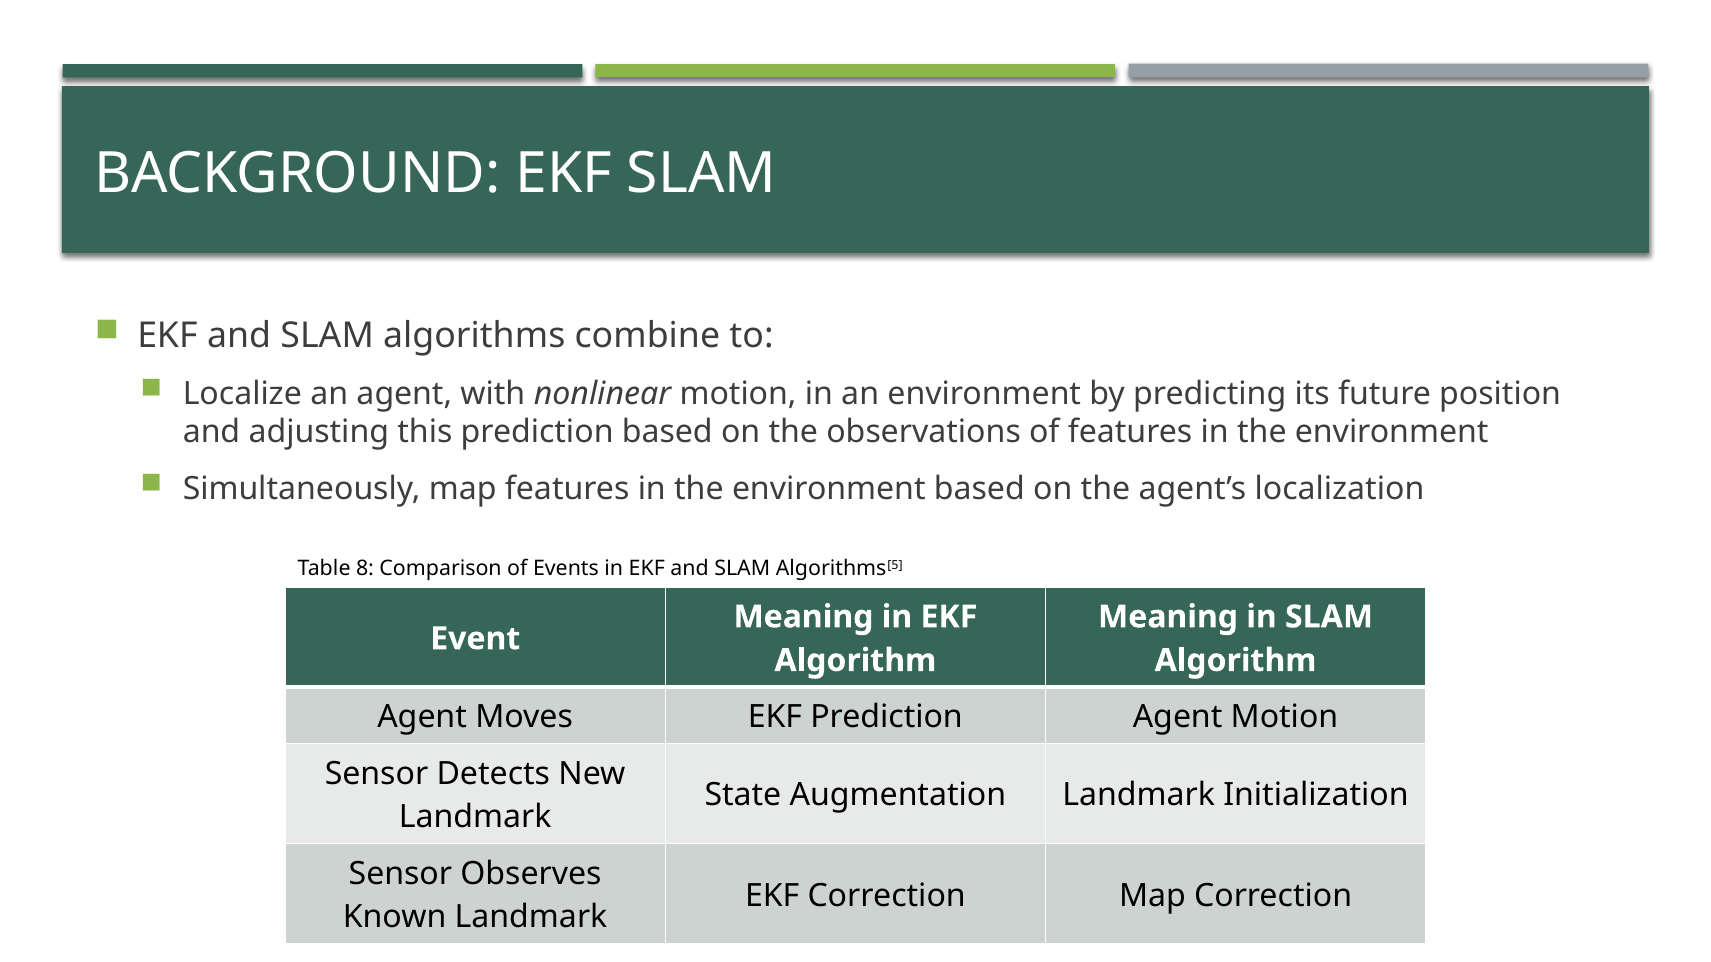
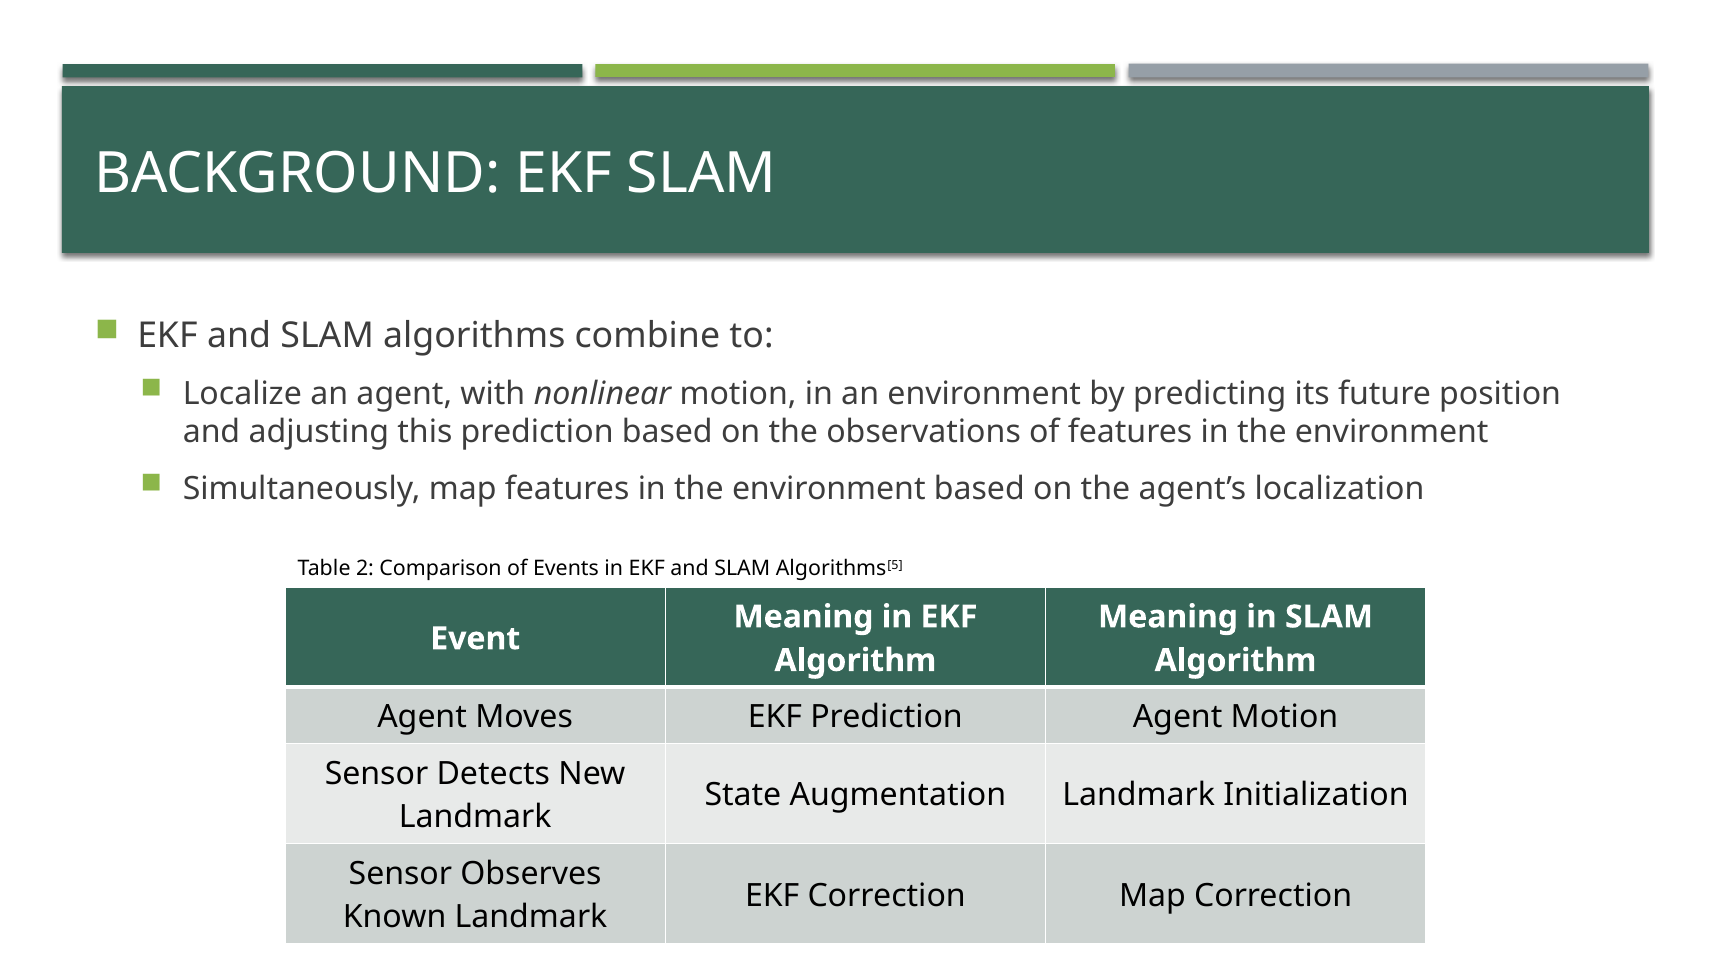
8: 8 -> 2
